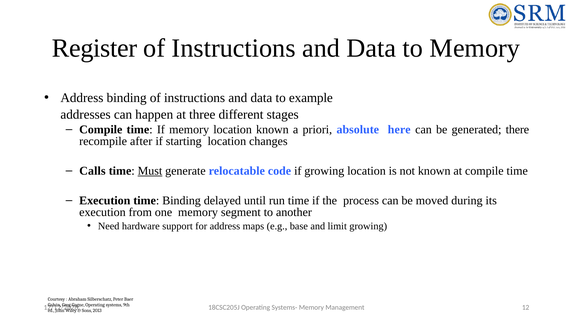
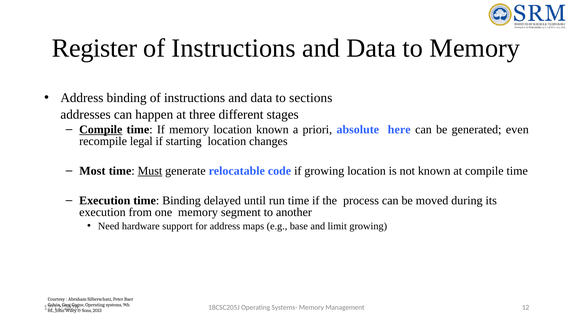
example: example -> sections
Compile at (101, 130) underline: none -> present
there: there -> even
after: after -> legal
Calls: Calls -> Most
